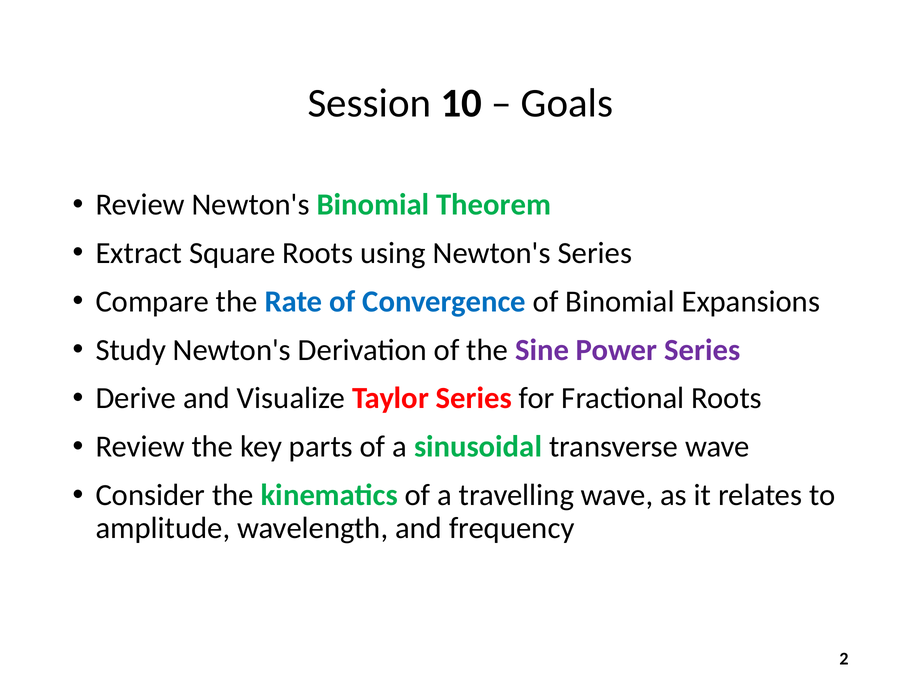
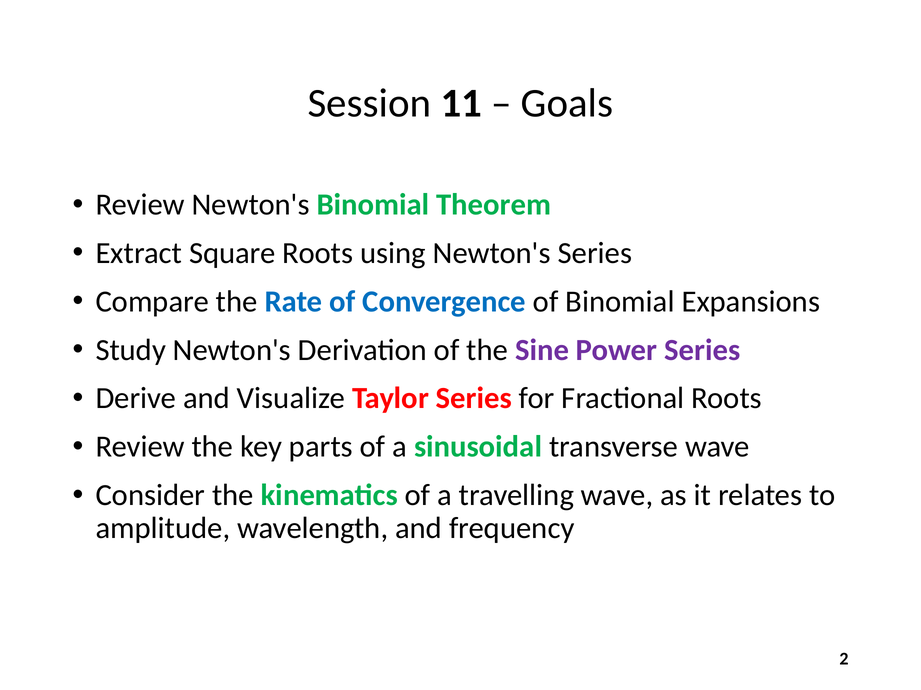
10: 10 -> 11
